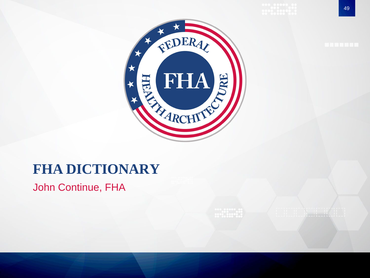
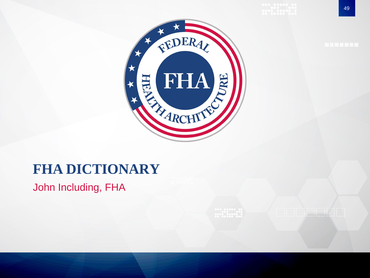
Continue: Continue -> Including
